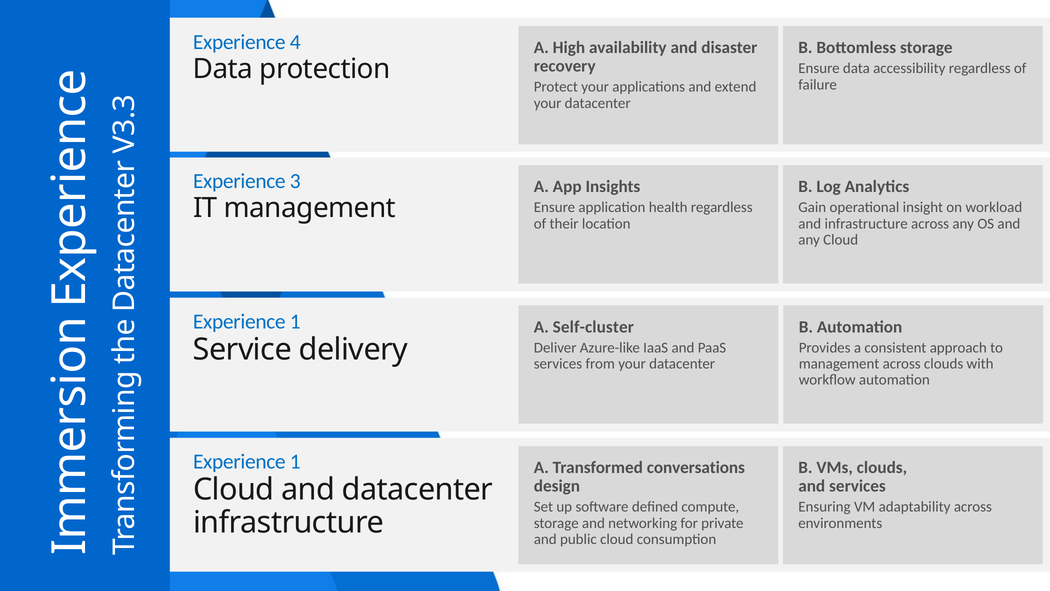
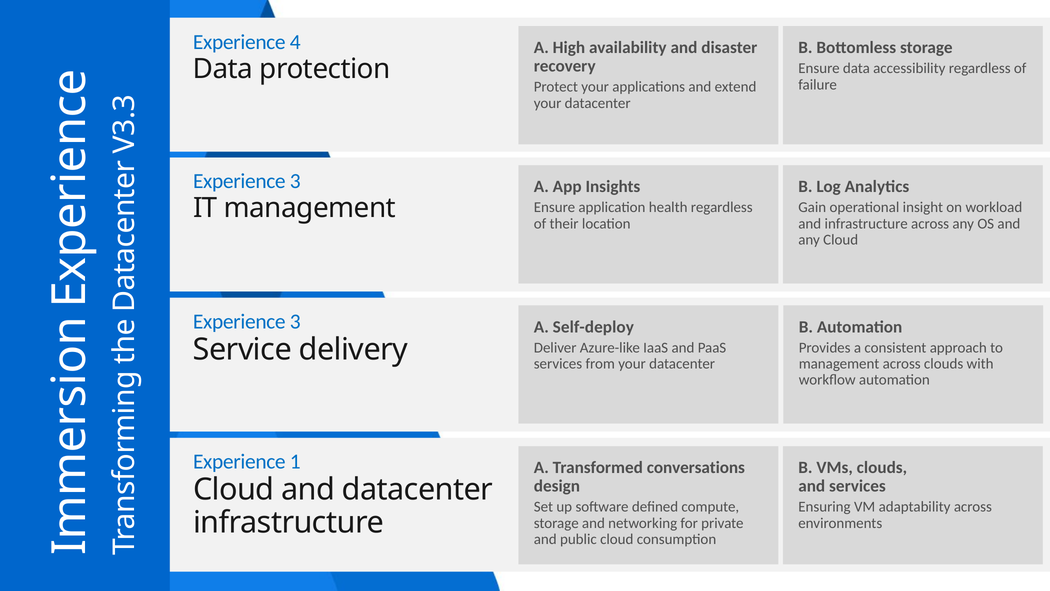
1 at (295, 321): 1 -> 3
Self-cluster: Self-cluster -> Self-deploy
